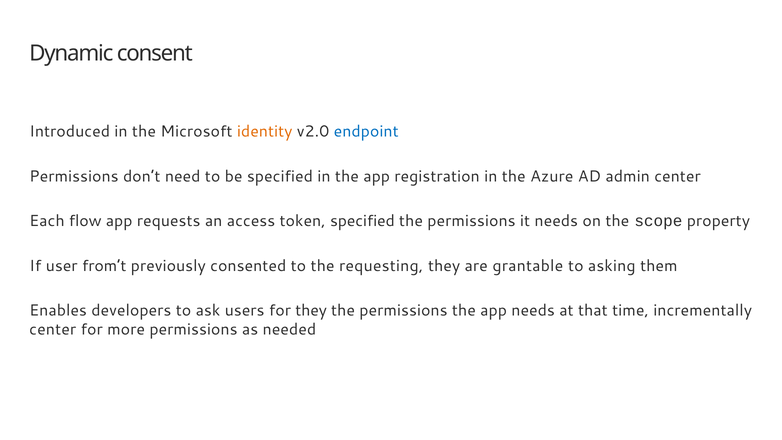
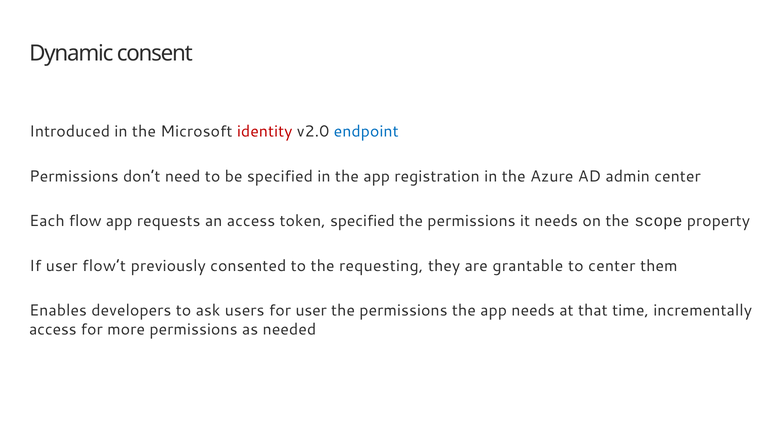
identity colour: orange -> red
from’t: from’t -> flow’t
to asking: asking -> center
for they: they -> user
center at (53, 330): center -> access
